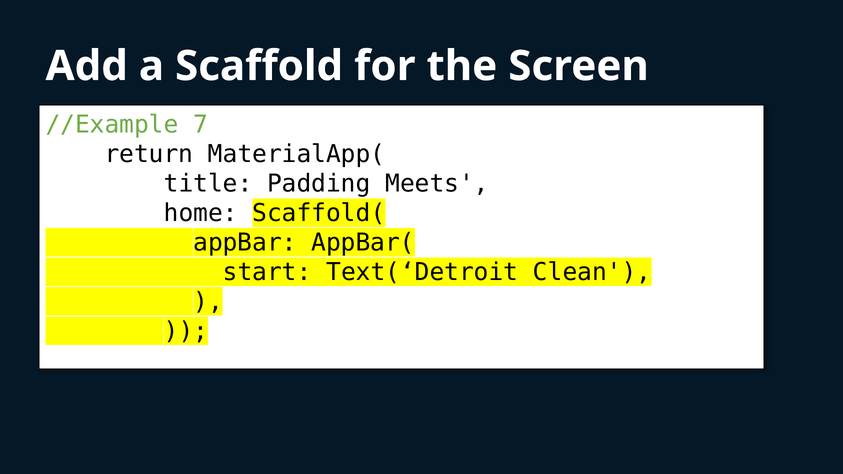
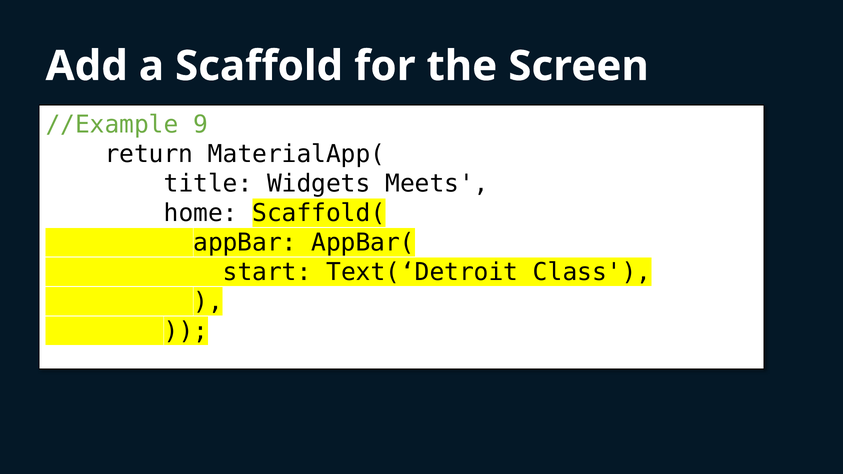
7: 7 -> 9
Padding: Padding -> Widgets
Clean: Clean -> Class
